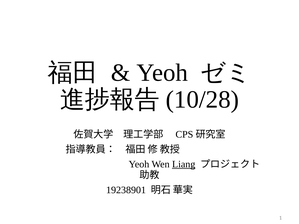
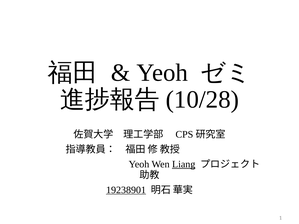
19238901 underline: none -> present
